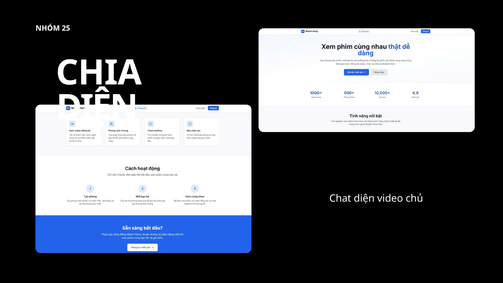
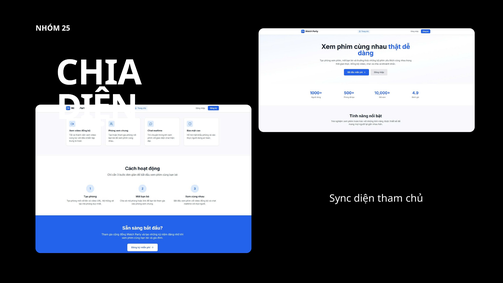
Chat: Chat -> Sync
video: video -> tham
